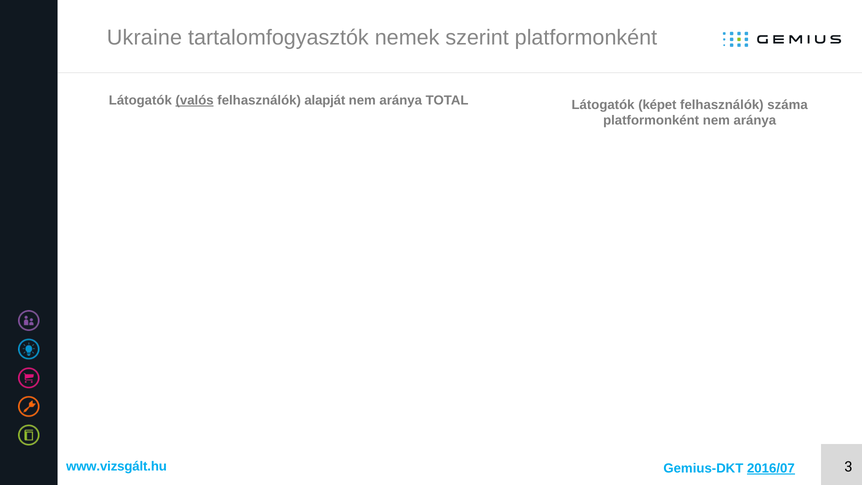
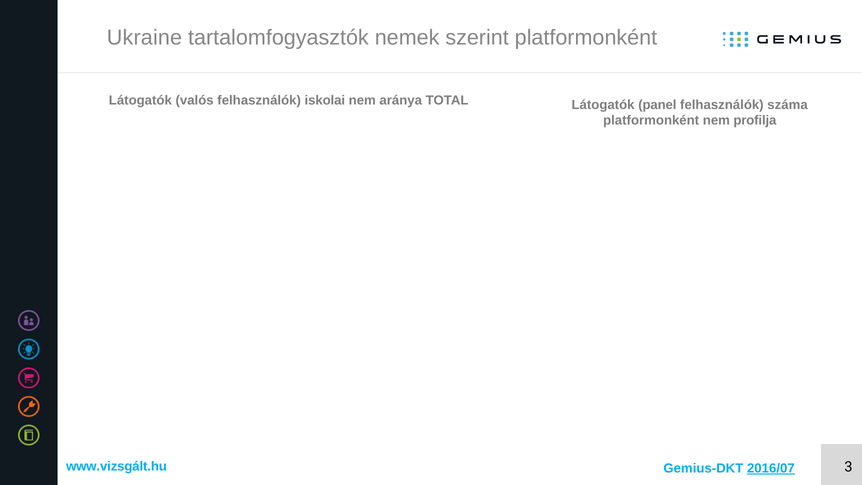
valós underline: present -> none
alapját: alapját -> iskolai
képet: képet -> panel
platformonként nem aránya: aránya -> profilja
